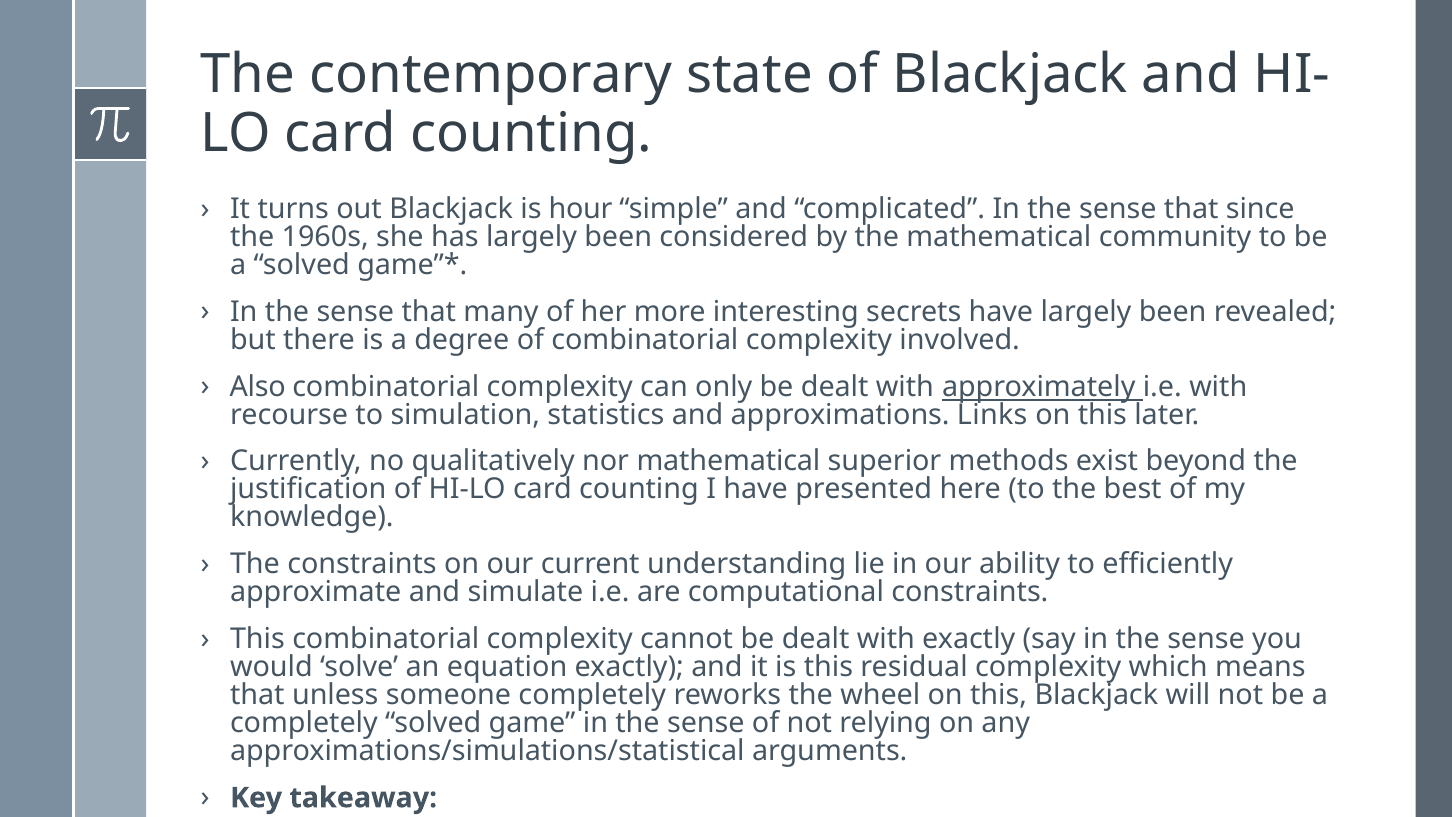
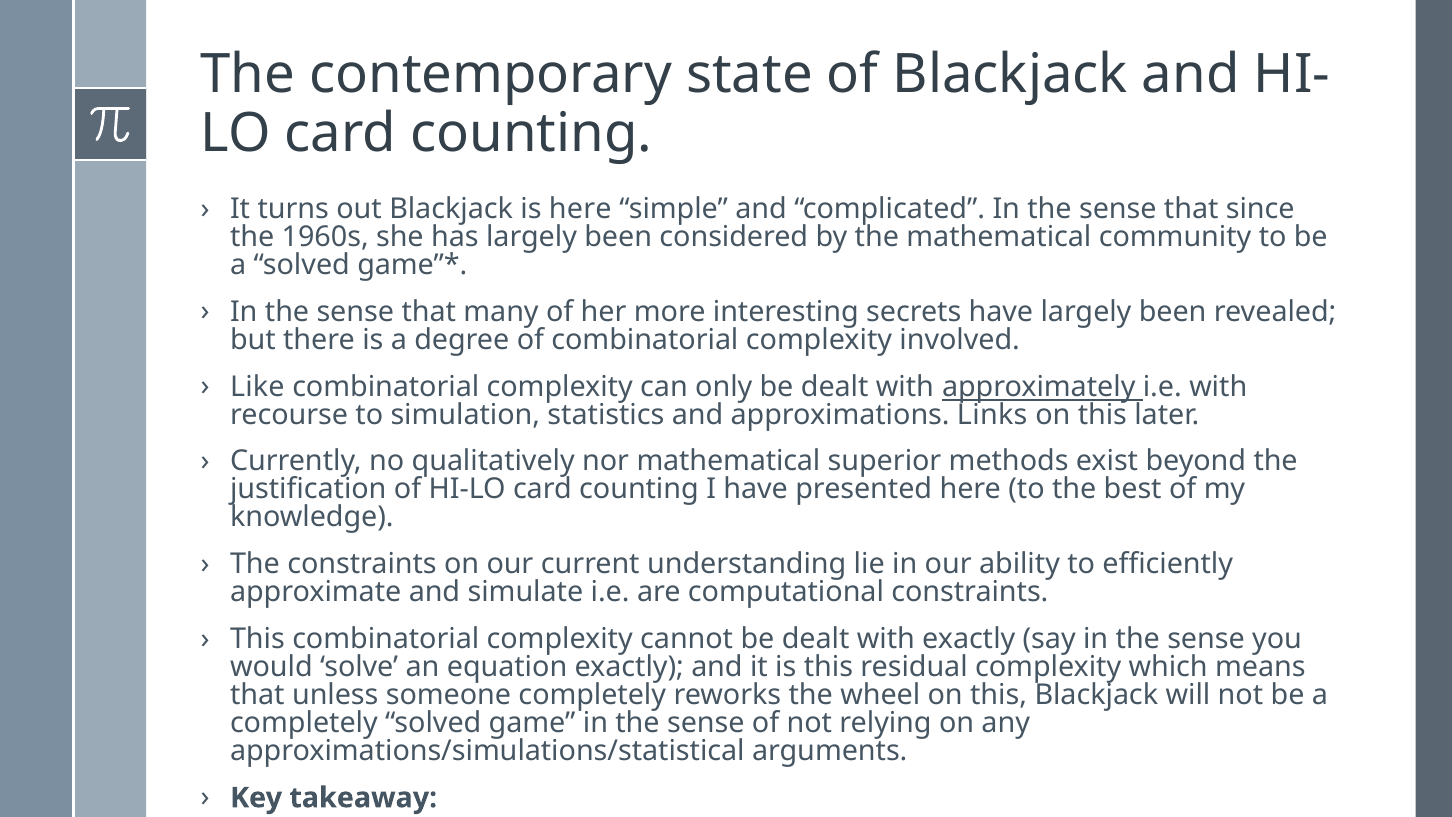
is hour: hour -> here
Also: Also -> Like
